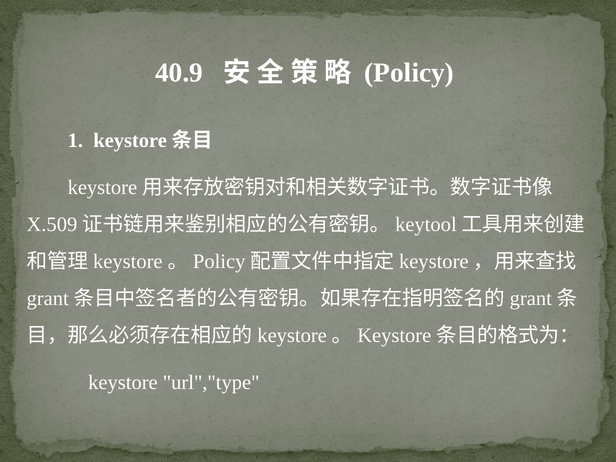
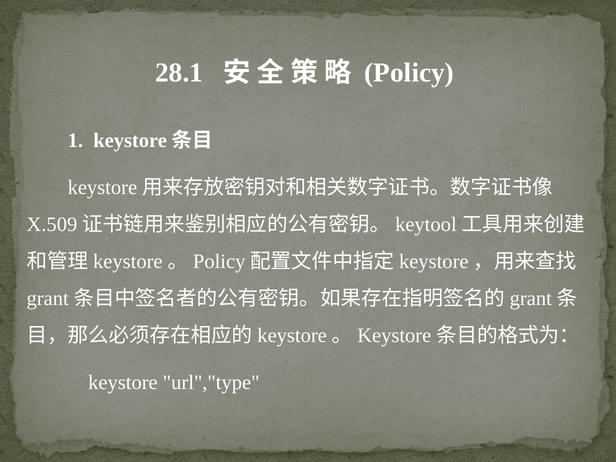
40.9: 40.9 -> 28.1
